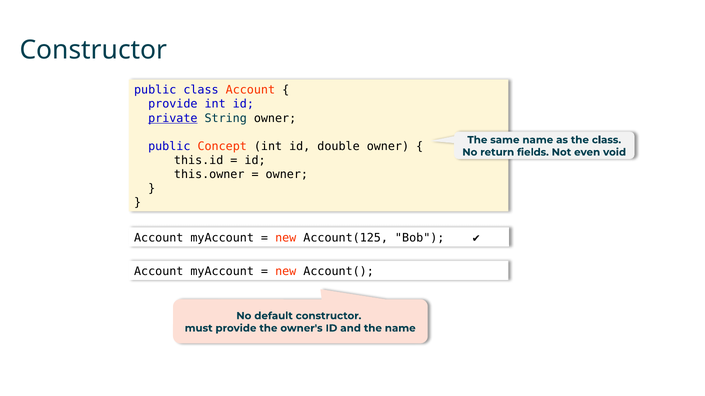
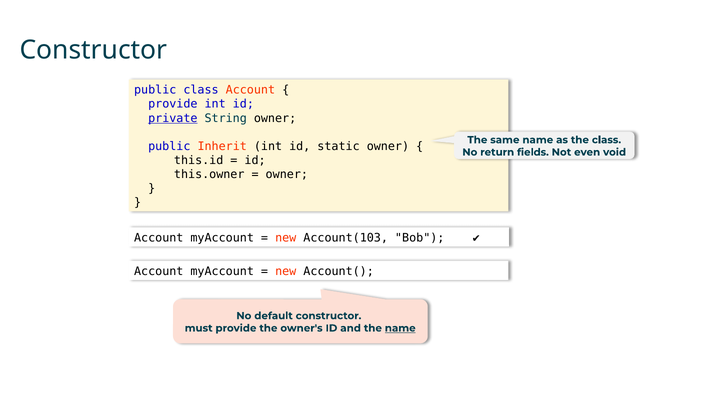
Concept: Concept -> Inherit
double: double -> static
Account(125: Account(125 -> Account(103
name at (400, 329) underline: none -> present
